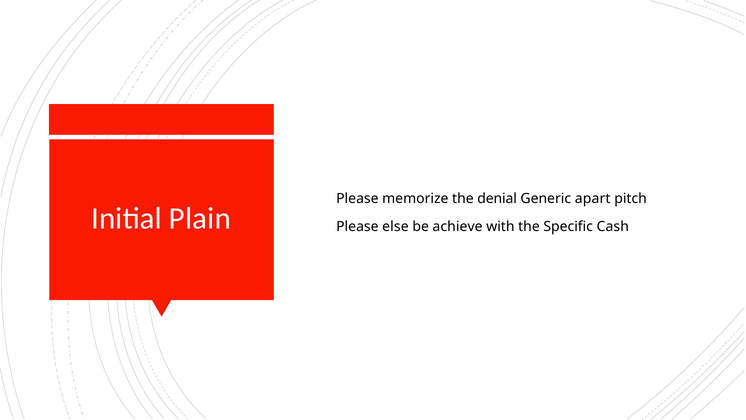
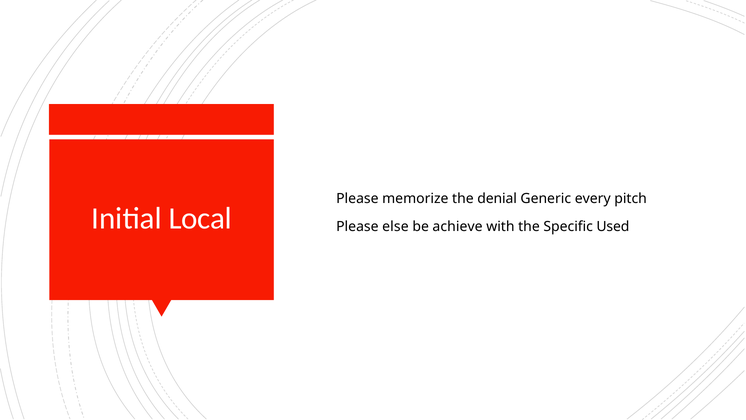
apart: apart -> every
Plain: Plain -> Local
Cash: Cash -> Used
